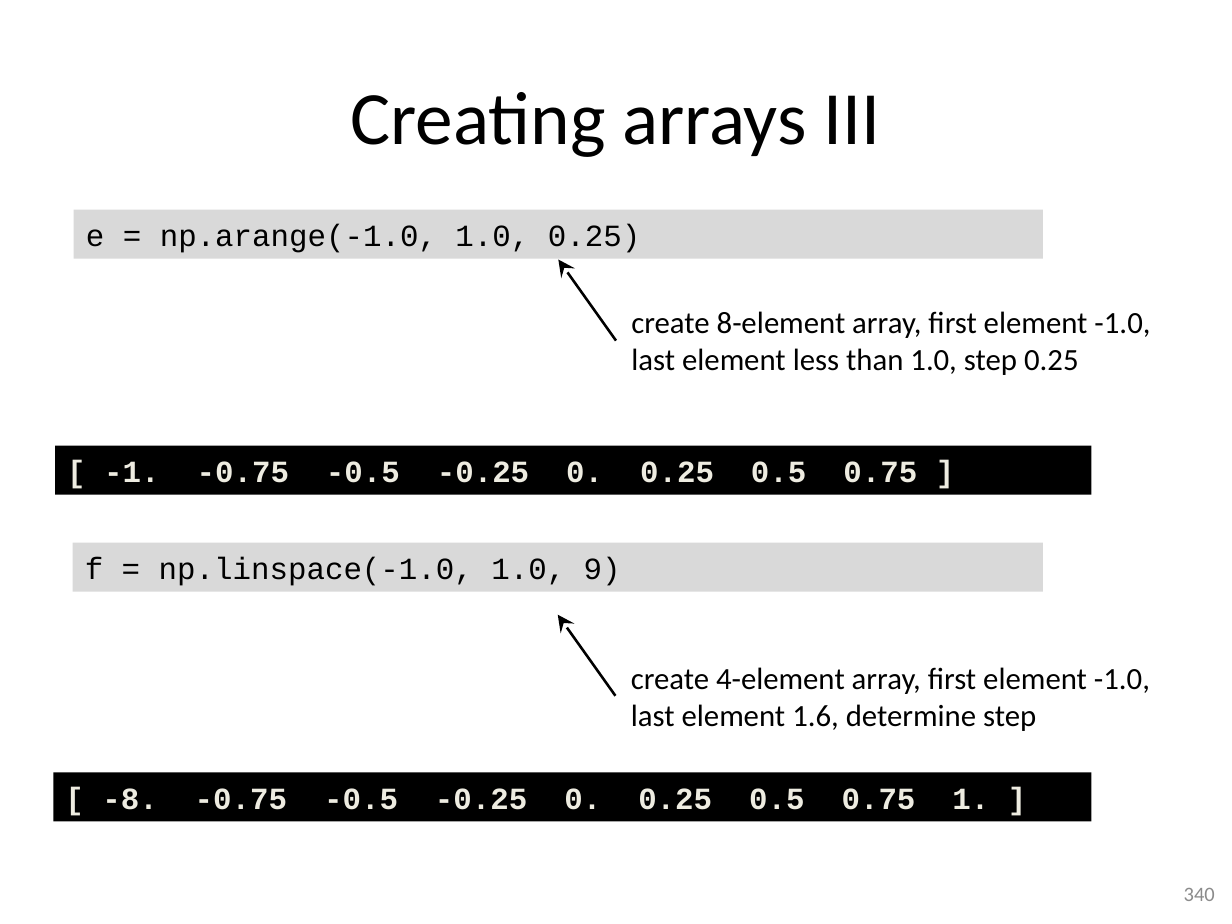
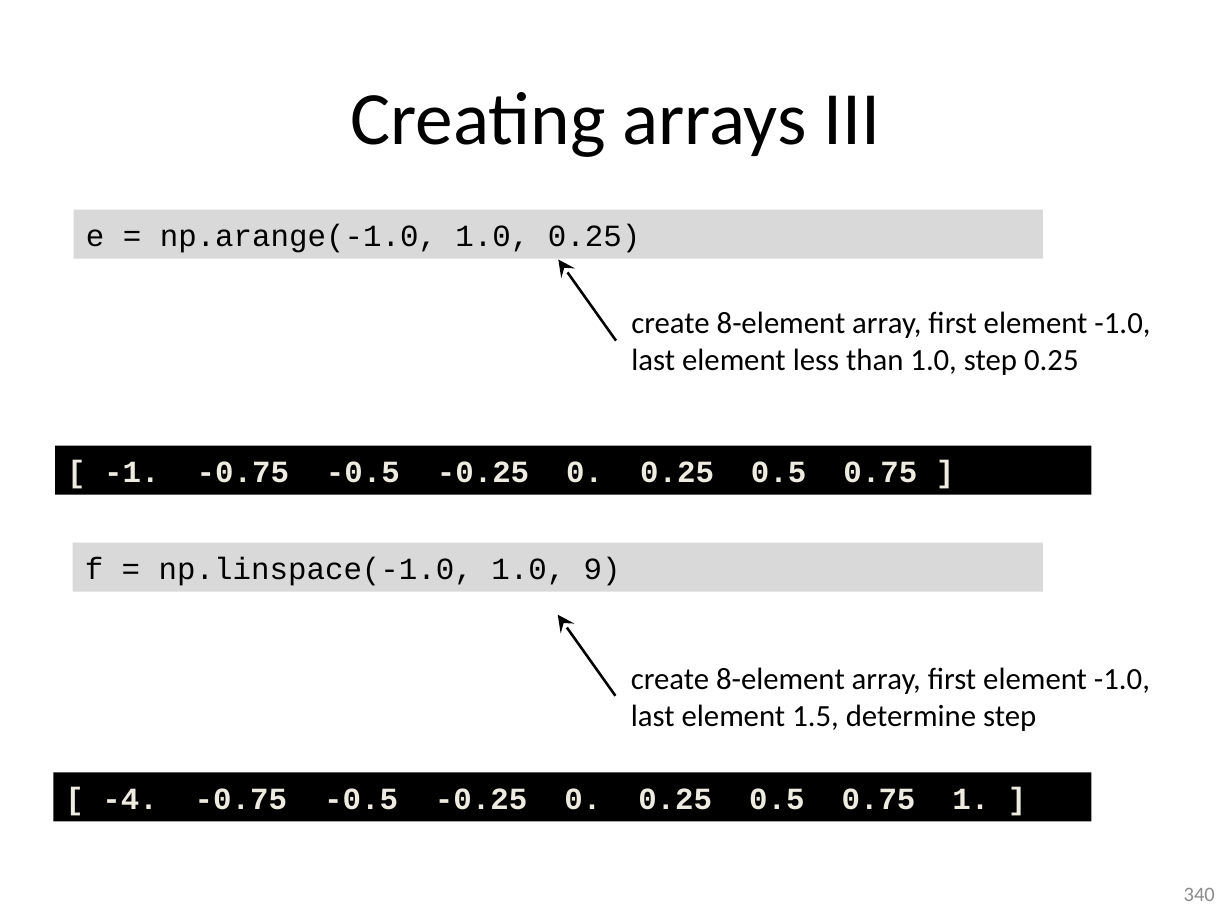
4-element at (780, 679): 4-element -> 8-element
1.6: 1.6 -> 1.5
-8: -8 -> -4
